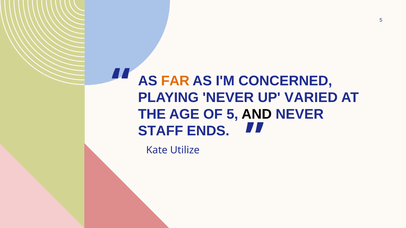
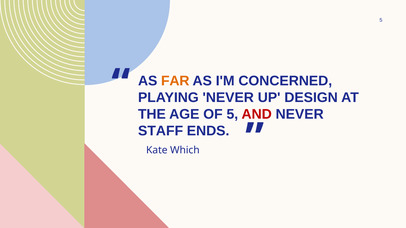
VARIED: VARIED -> DESIGN
AND colour: black -> red
Utilize: Utilize -> Which
